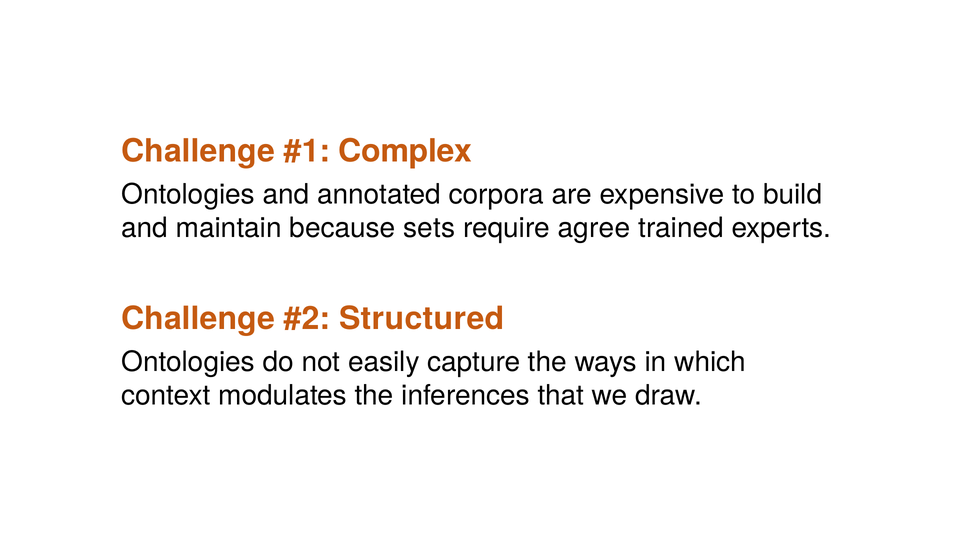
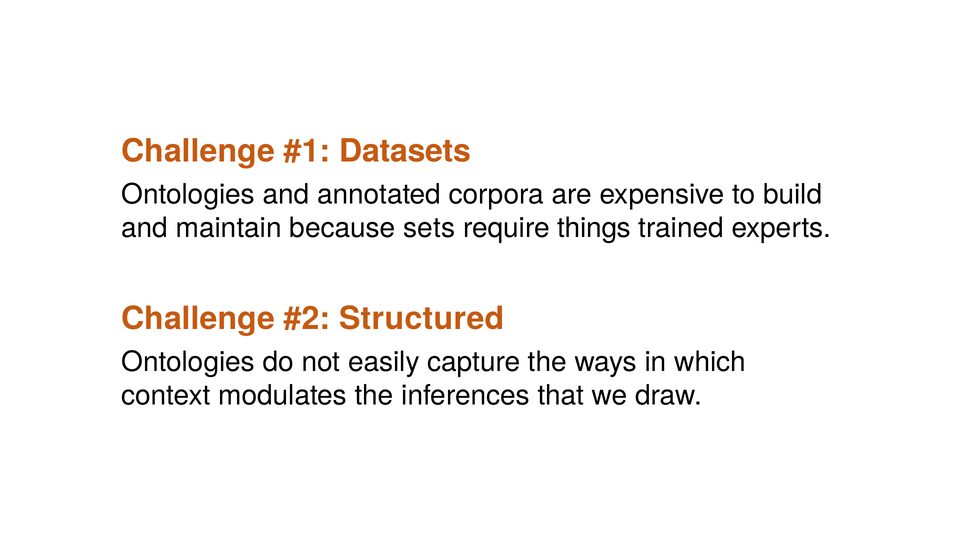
Complex: Complex -> Datasets
agree: agree -> things
